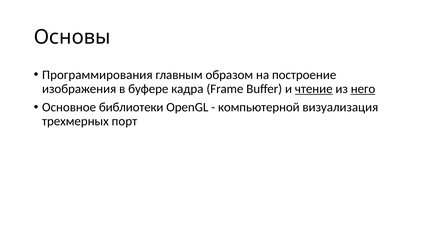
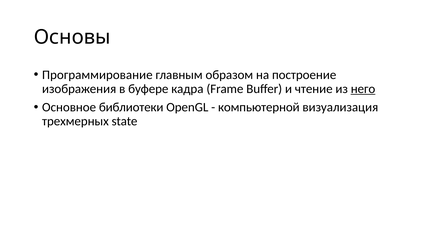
Программирования: Программирования -> Программирование
чтение underline: present -> none
порт: порт -> state
